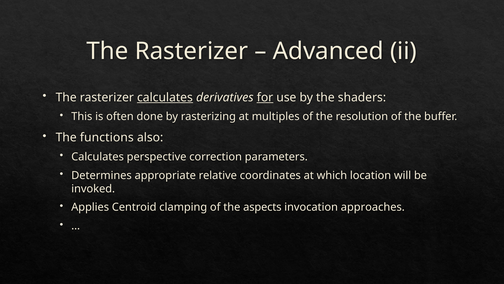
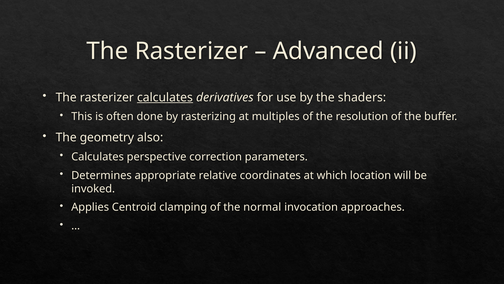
for underline: present -> none
functions: functions -> geometry
aspects: aspects -> normal
